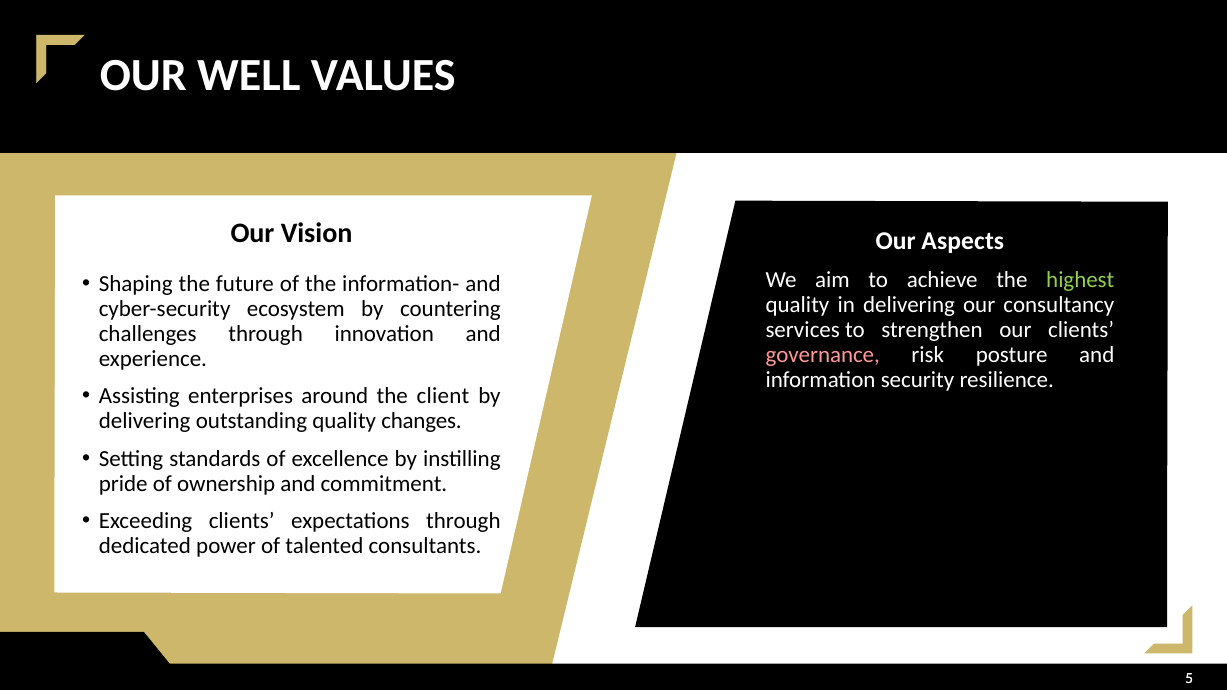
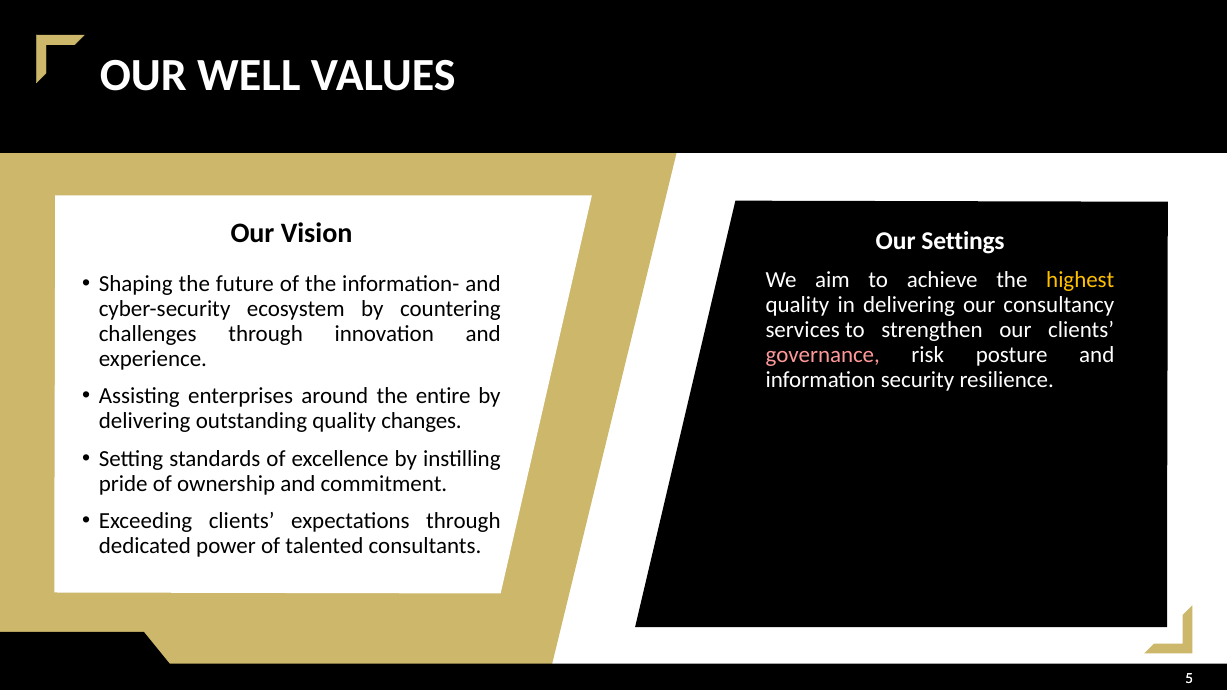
Aspects: Aspects -> Settings
highest colour: light green -> yellow
client: client -> entire
